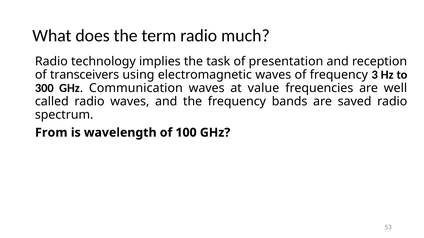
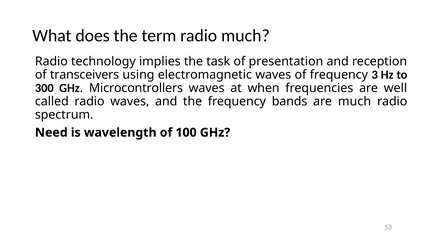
Communication: Communication -> Microcontrollers
value: value -> when
are saved: saved -> much
From: From -> Need
